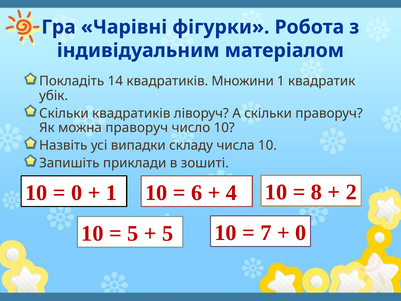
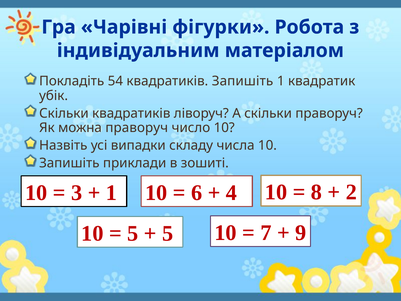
14: 14 -> 54
квадратиків Множини: Множини -> Запишіть
0 at (77, 193): 0 -> 3
0 at (301, 233): 0 -> 9
